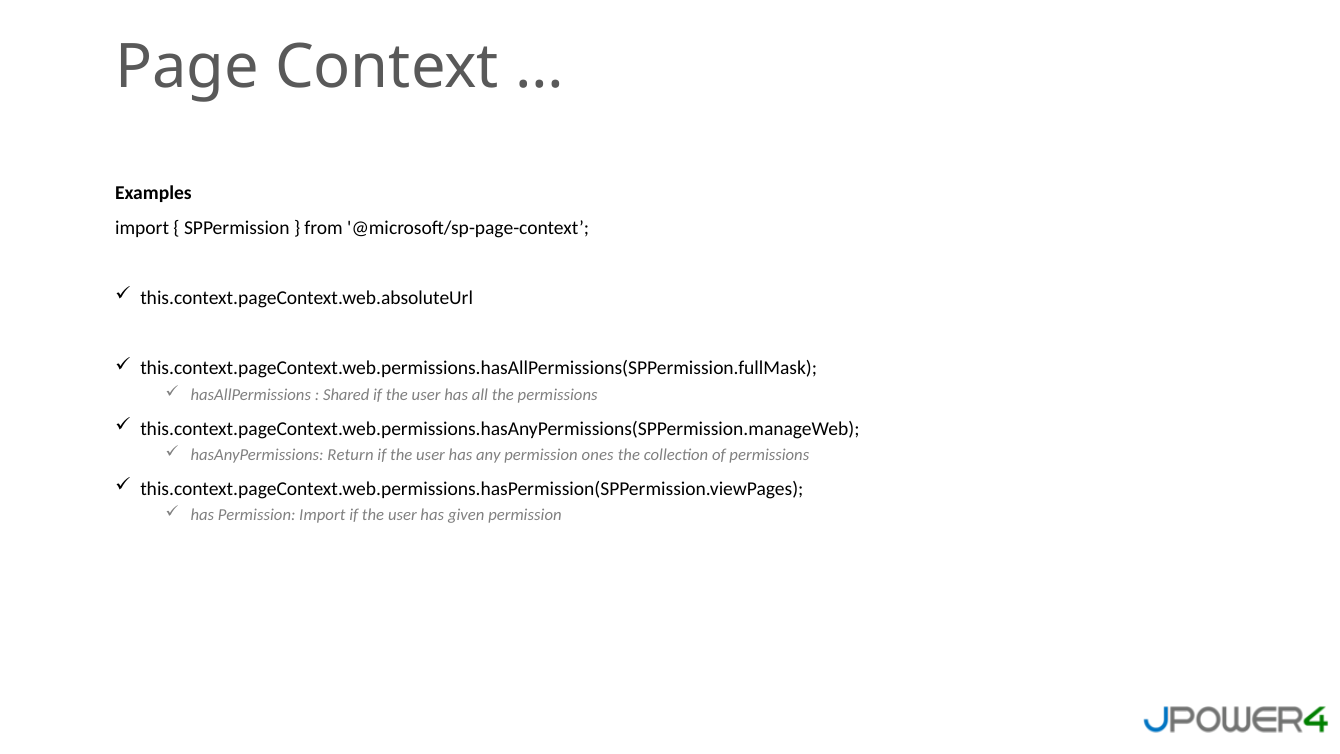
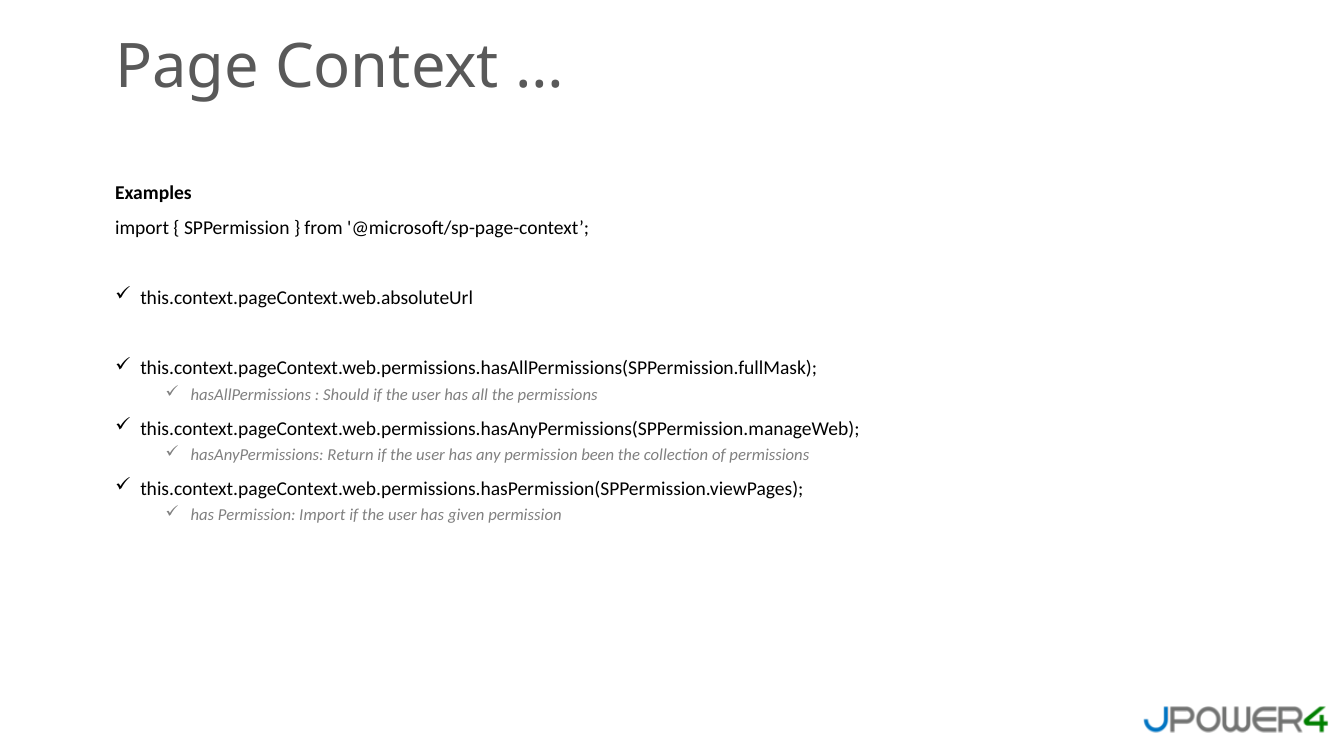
Shared: Shared -> Should
ones: ones -> been
